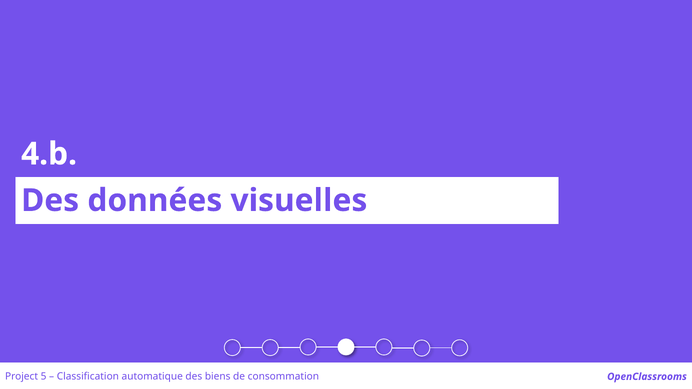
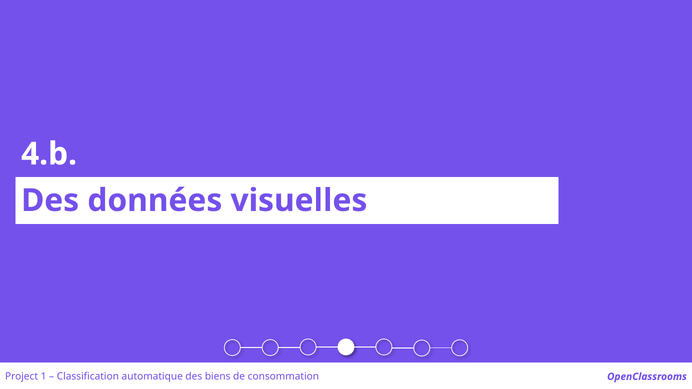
5: 5 -> 1
